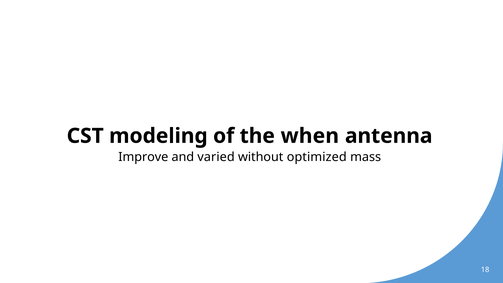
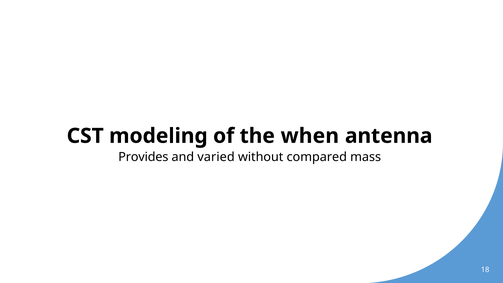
Improve: Improve -> Provides
optimized: optimized -> compared
